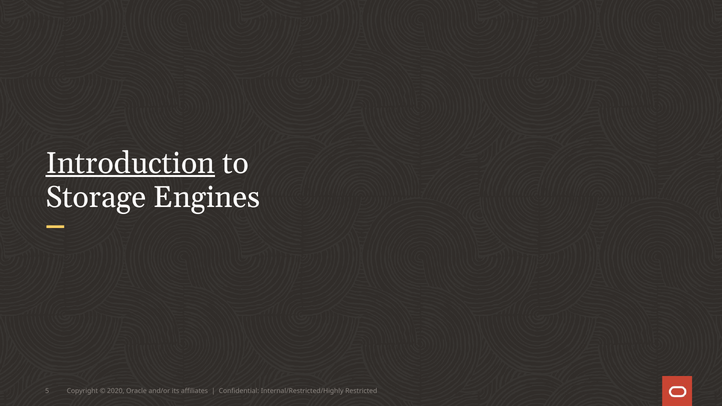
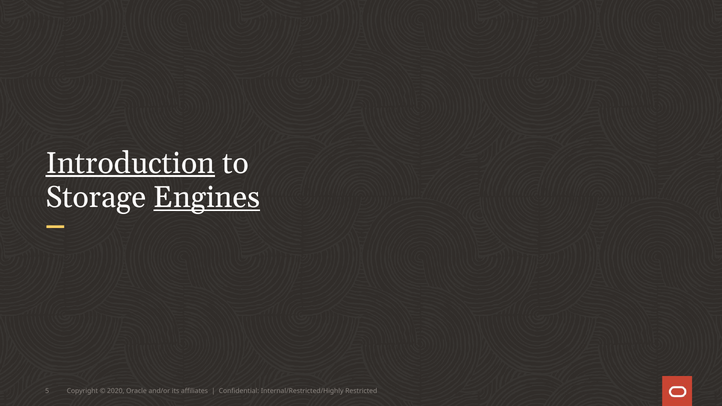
Engines underline: none -> present
